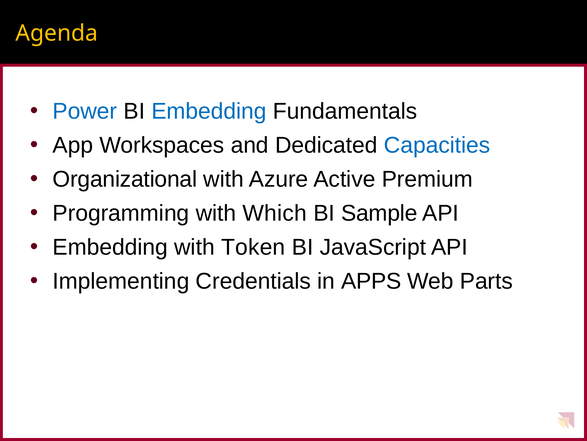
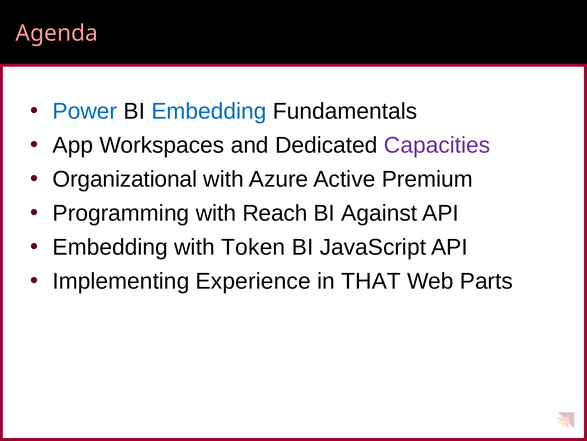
Agenda colour: yellow -> pink
Capacities colour: blue -> purple
Which: Which -> Reach
Sample: Sample -> Against
Credentials: Credentials -> Experience
APPS: APPS -> THAT
